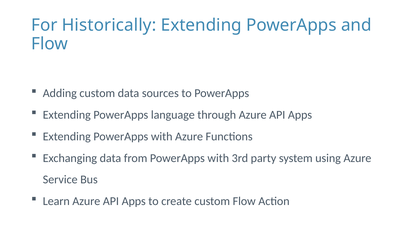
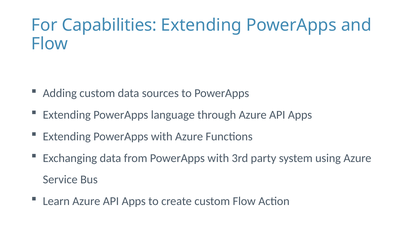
Historically: Historically -> Capabilities
